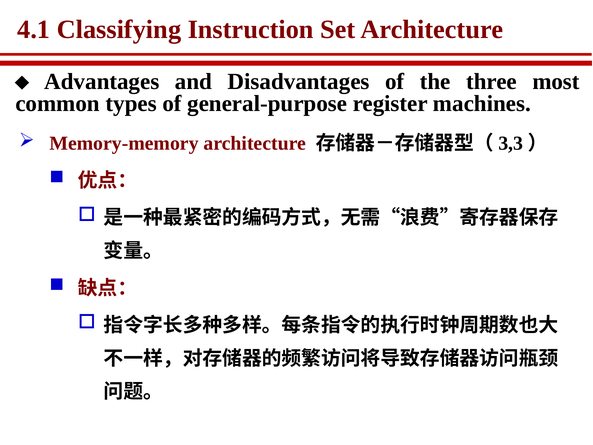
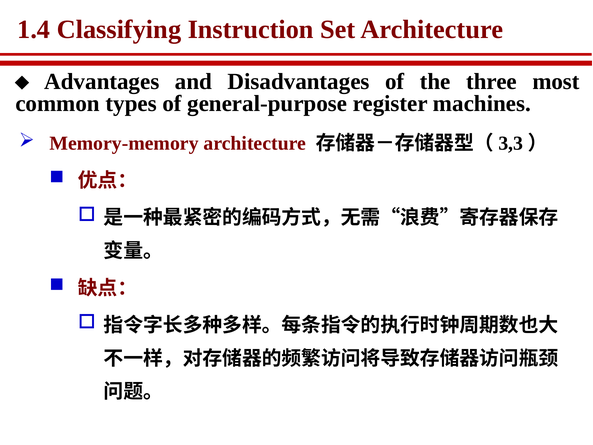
4.1: 4.1 -> 1.4
